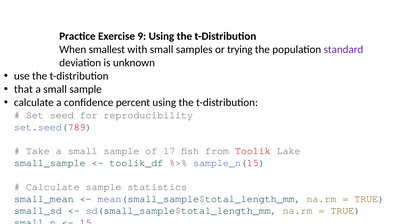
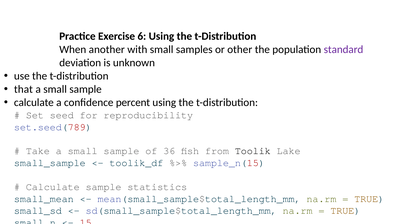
9: 9 -> 6
smallest: smallest -> another
trying: trying -> other
17: 17 -> 36
Toolik colour: red -> black
